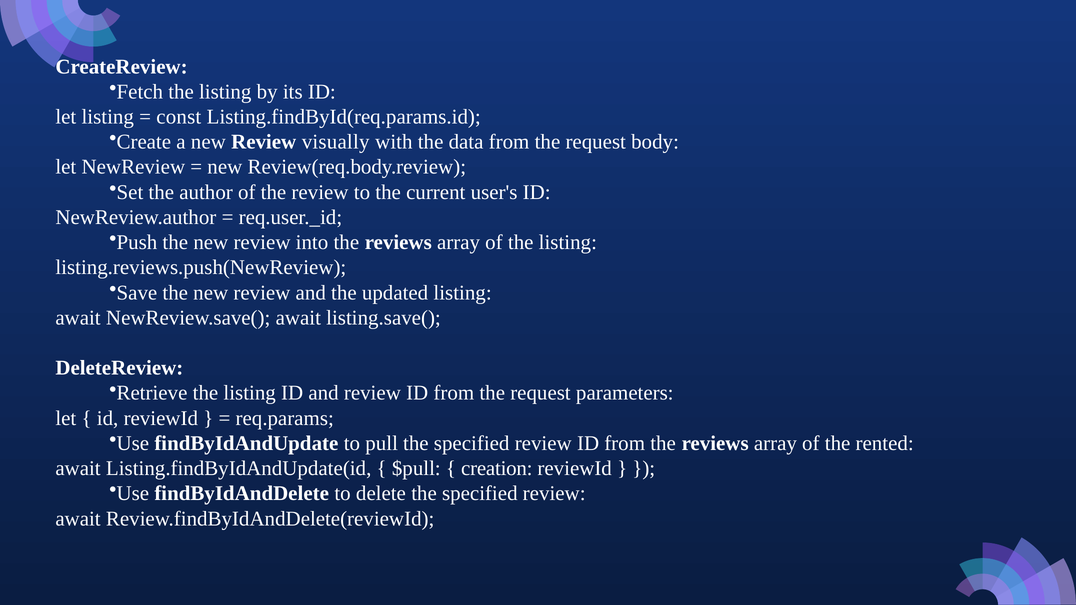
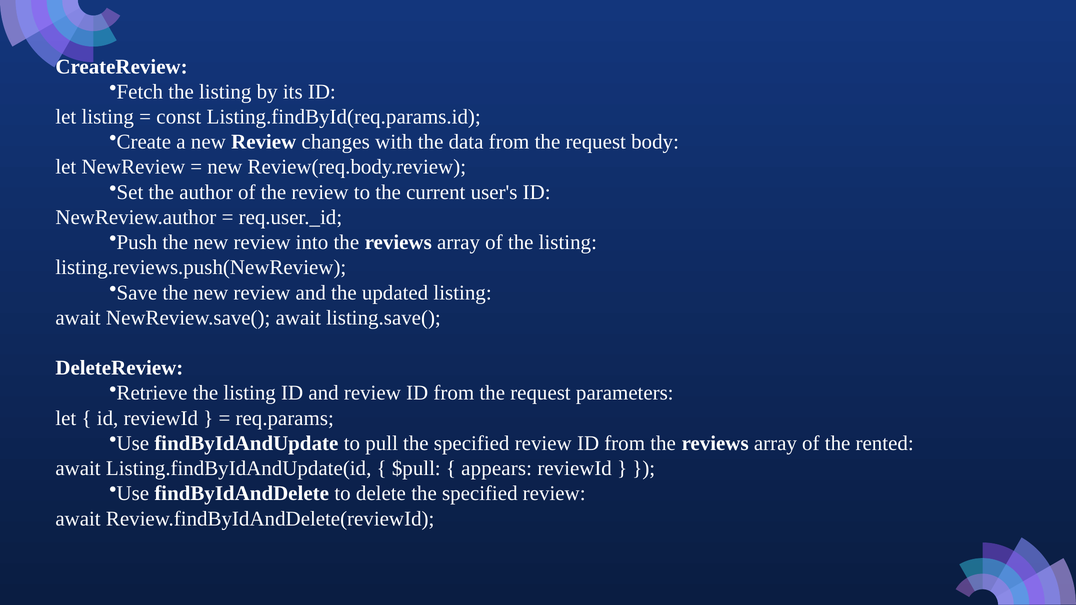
visually: visually -> changes
creation: creation -> appears
